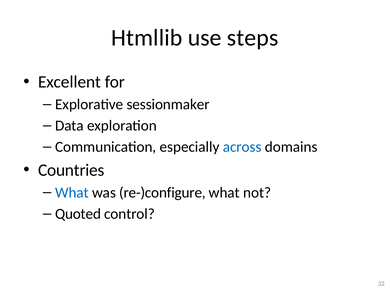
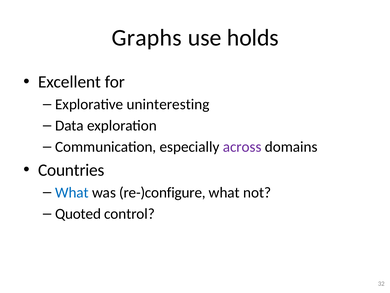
Htmllib: Htmllib -> Graphs
steps: steps -> holds
sessionmaker: sessionmaker -> uninteresting
across colour: blue -> purple
